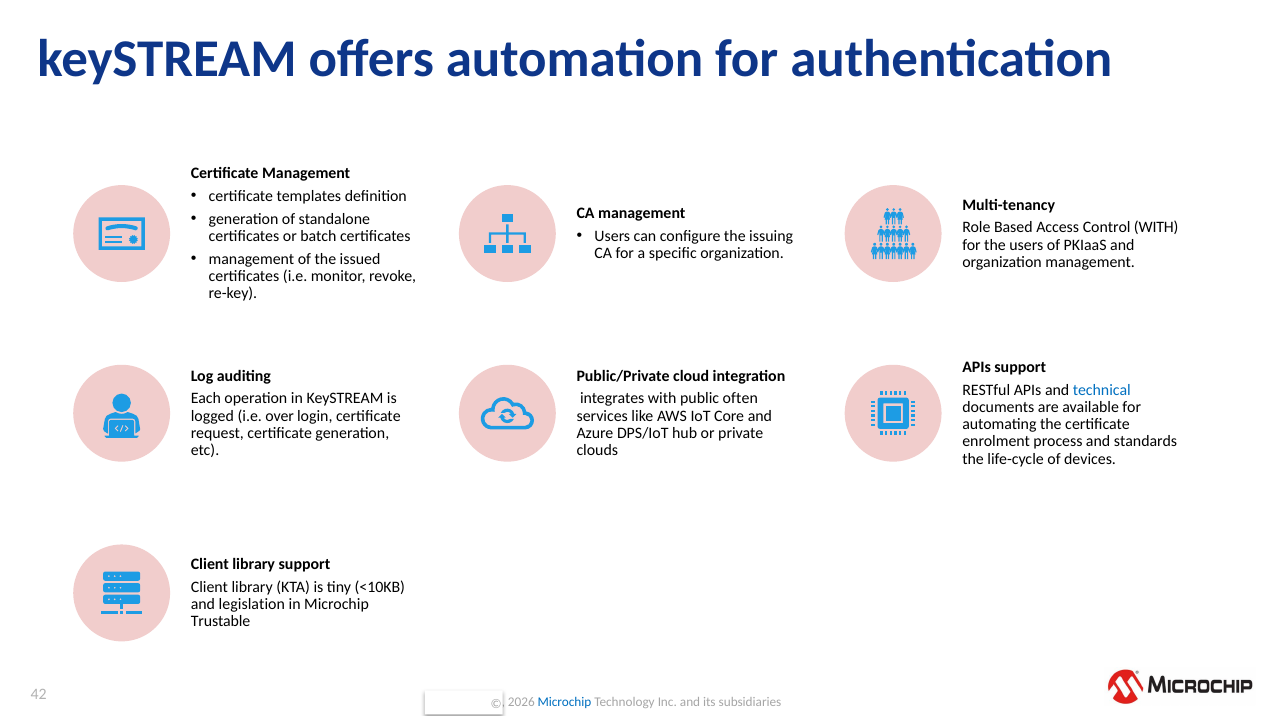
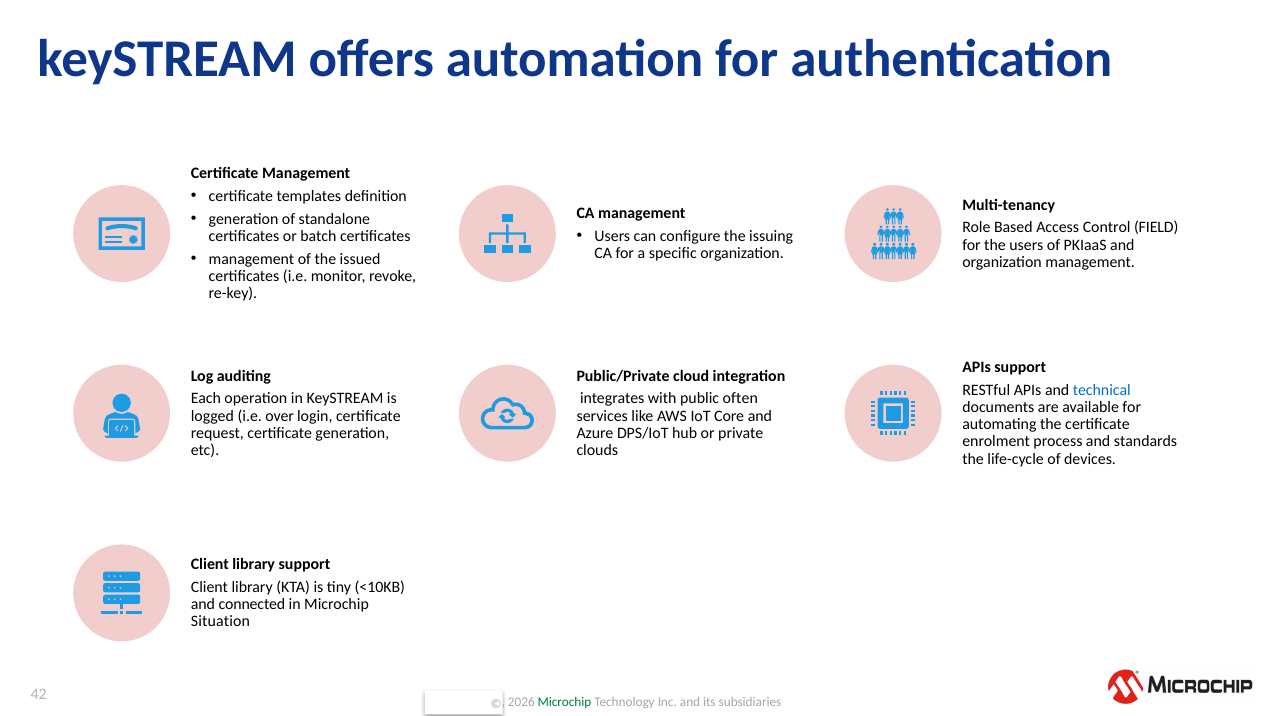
Control WITH: WITH -> FIELD
legislation: legislation -> connected
Trustable: Trustable -> Situation
Microchip at (564, 702) colour: blue -> green
